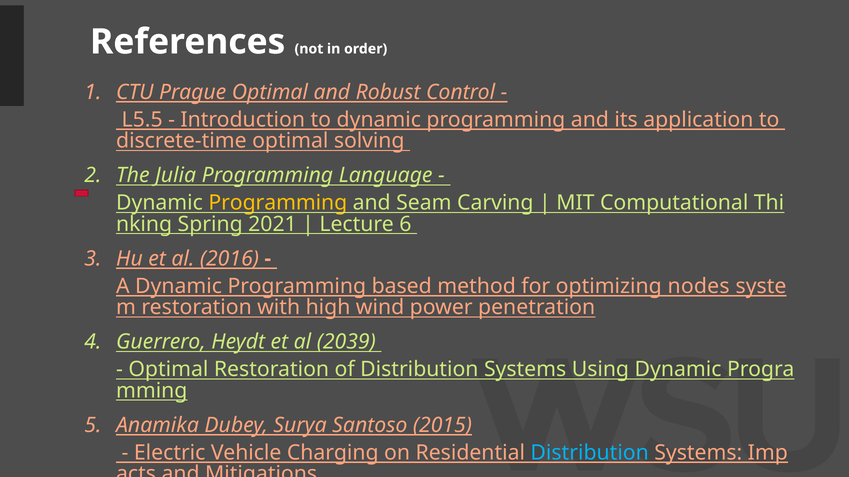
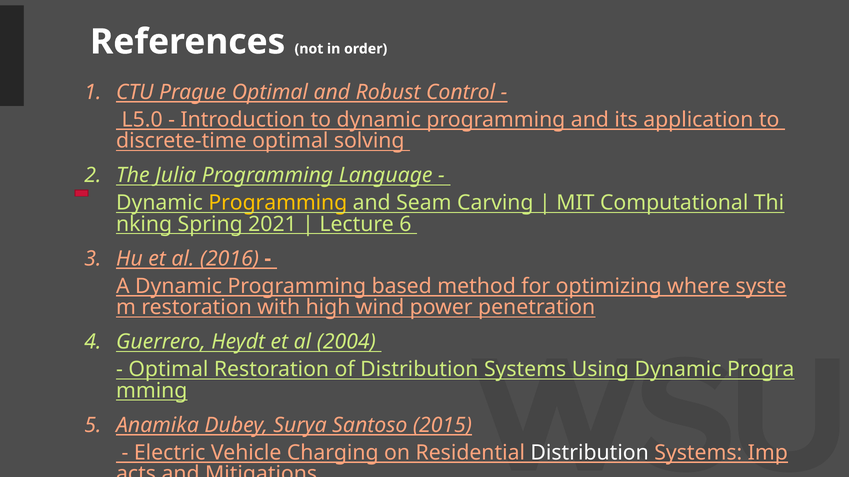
L5.5: L5.5 -> L5.0
nodes: nodes -> where
2039: 2039 -> 2004
Distribution at (590, 453) colour: light blue -> white
